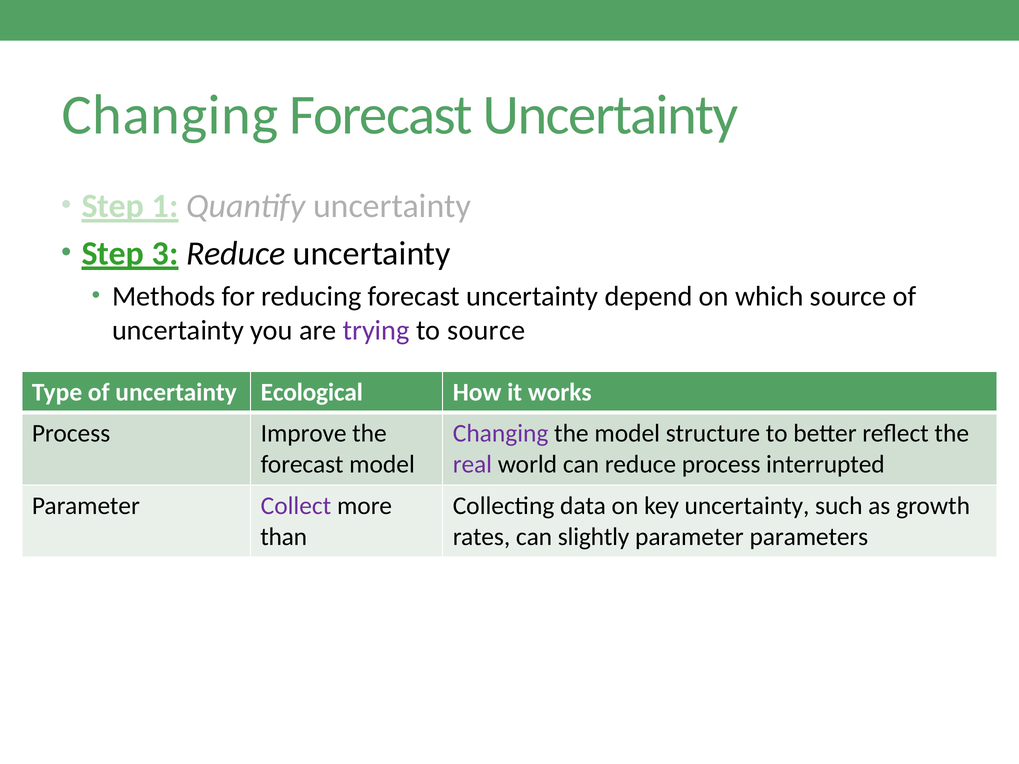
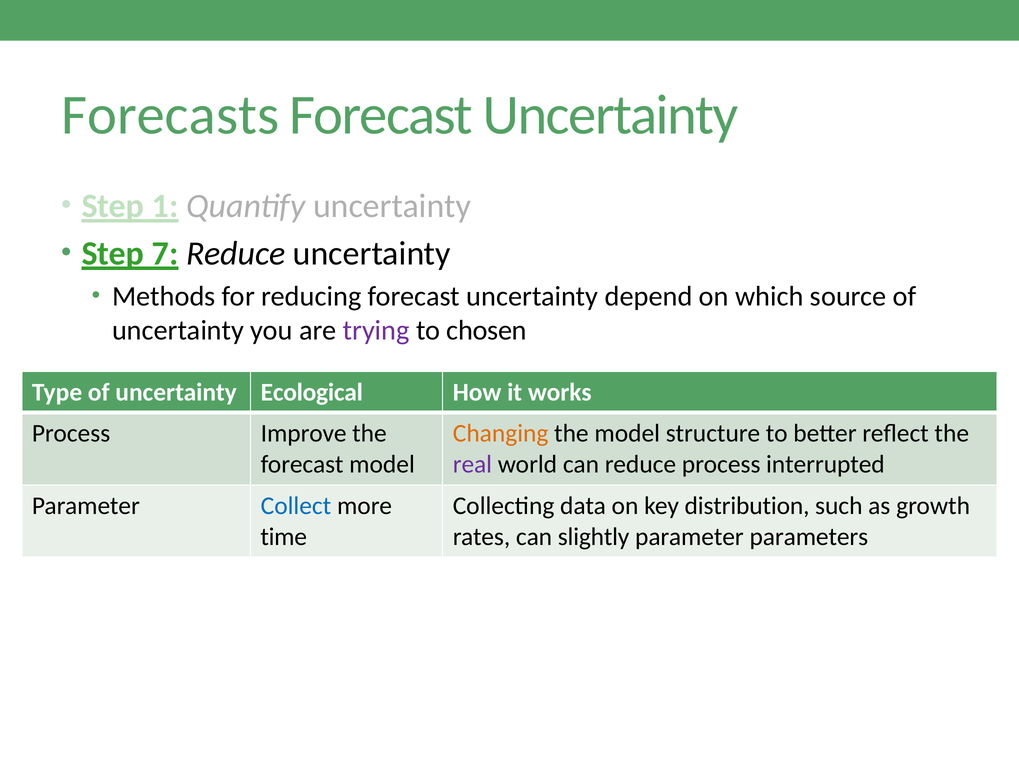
Changing at (170, 115): Changing -> Forecasts
3: 3 -> 7
to source: source -> chosen
Changing at (501, 434) colour: purple -> orange
Collect colour: purple -> blue
key uncertainty: uncertainty -> distribution
than: than -> time
